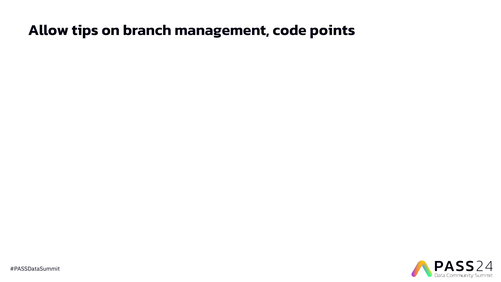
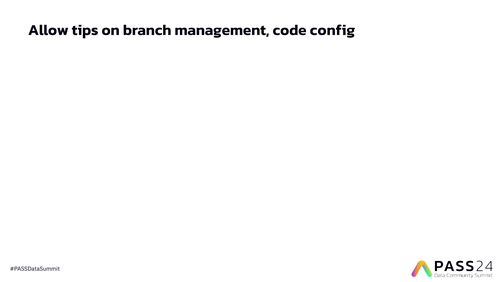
points: points -> config
